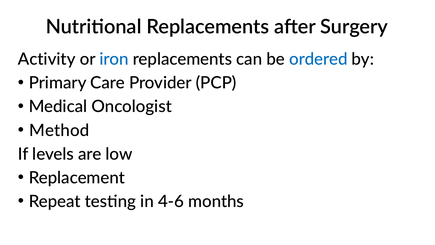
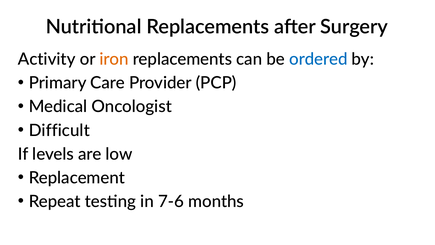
iron colour: blue -> orange
Method: Method -> Difficult
4-6: 4-6 -> 7-6
